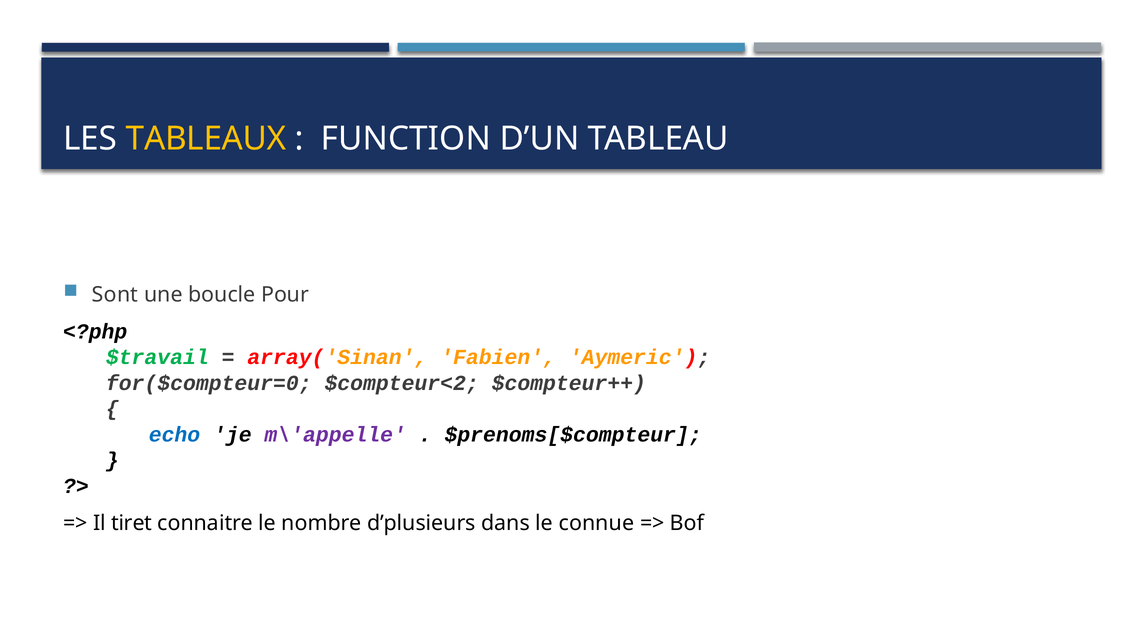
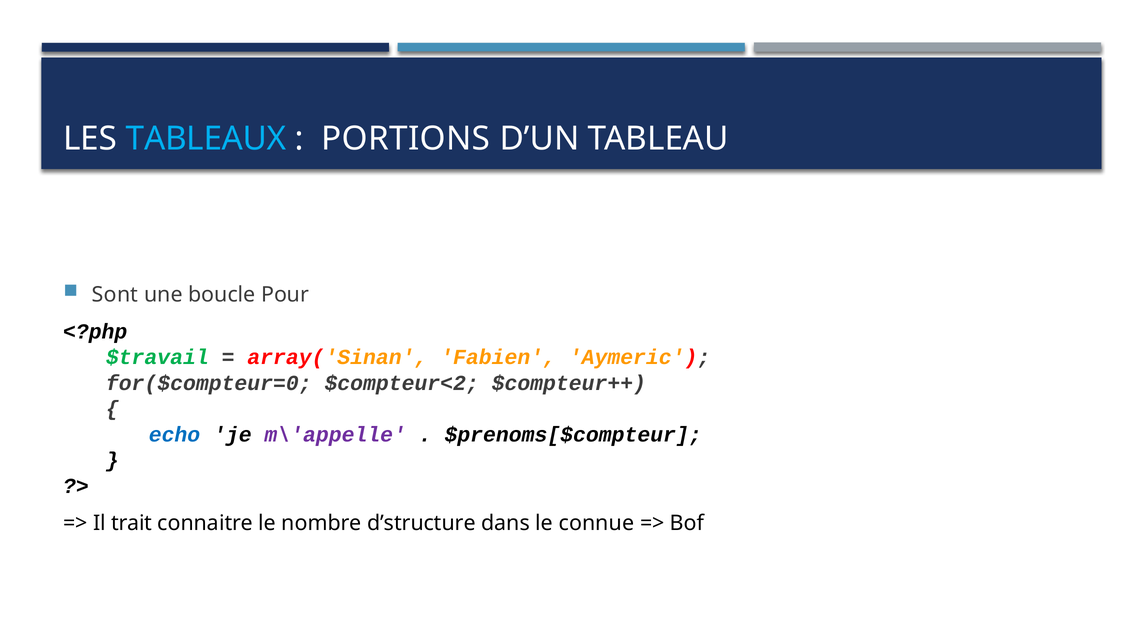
TABLEAUX colour: yellow -> light blue
FUNCTION: FUNCTION -> PORTIONS
tiret: tiret -> trait
d’plusieurs: d’plusieurs -> d’structure
